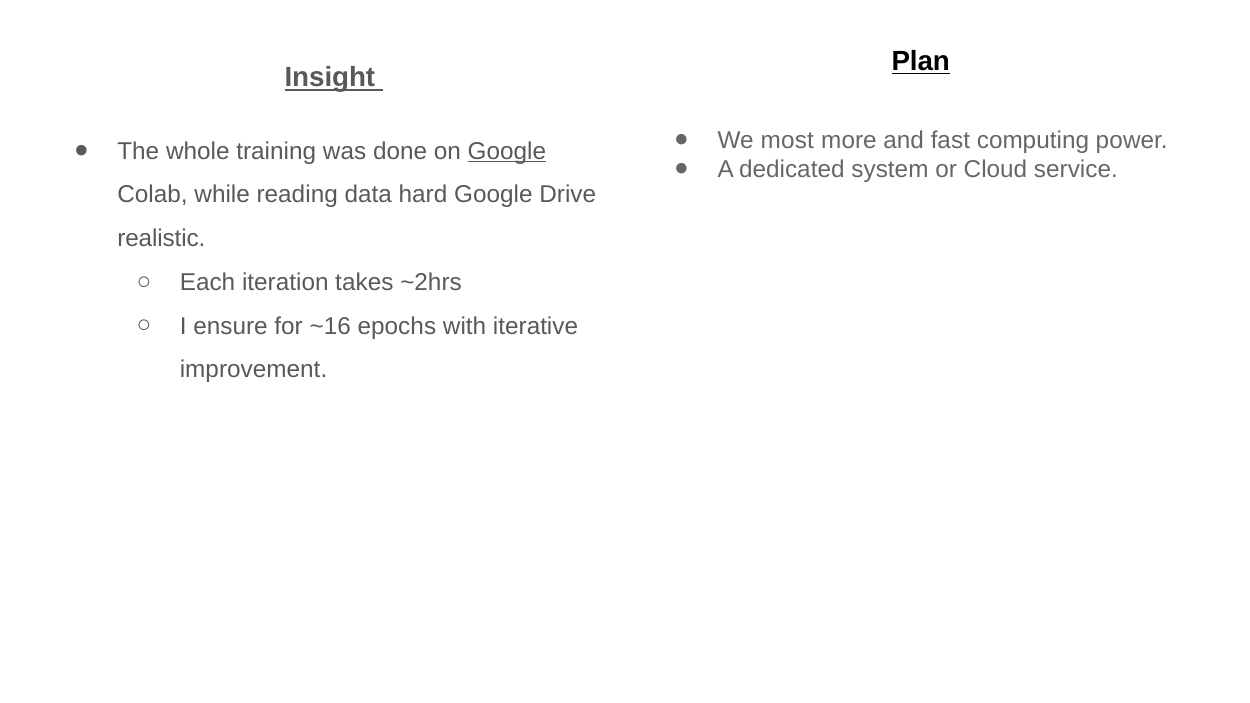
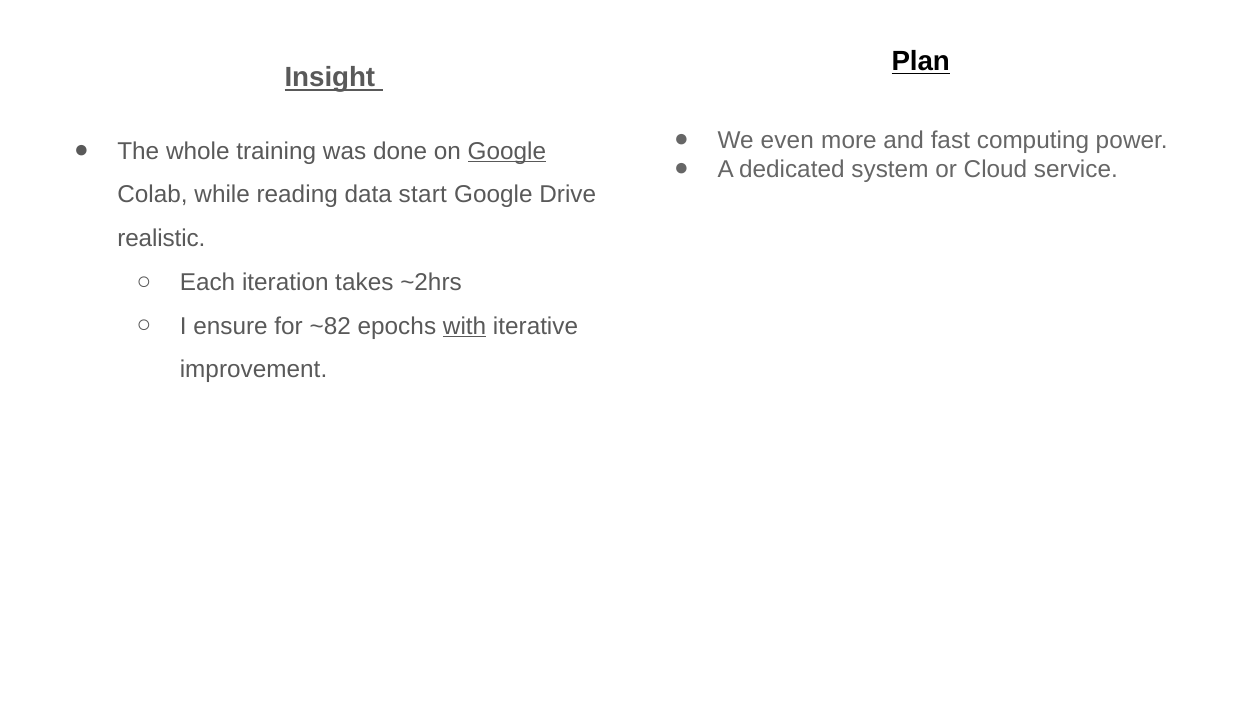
most: most -> even
hard: hard -> start
~16: ~16 -> ~82
with underline: none -> present
